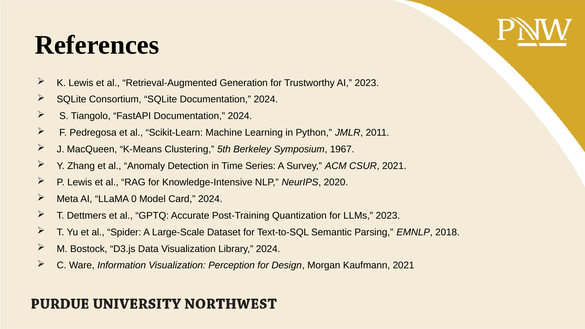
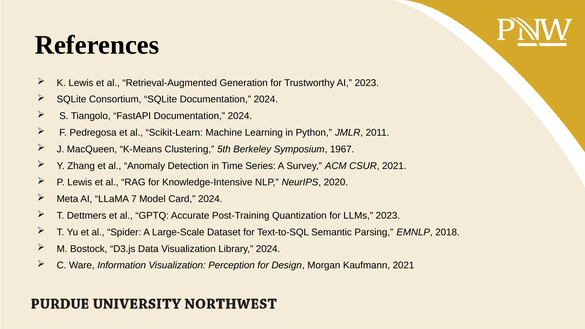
0: 0 -> 7
